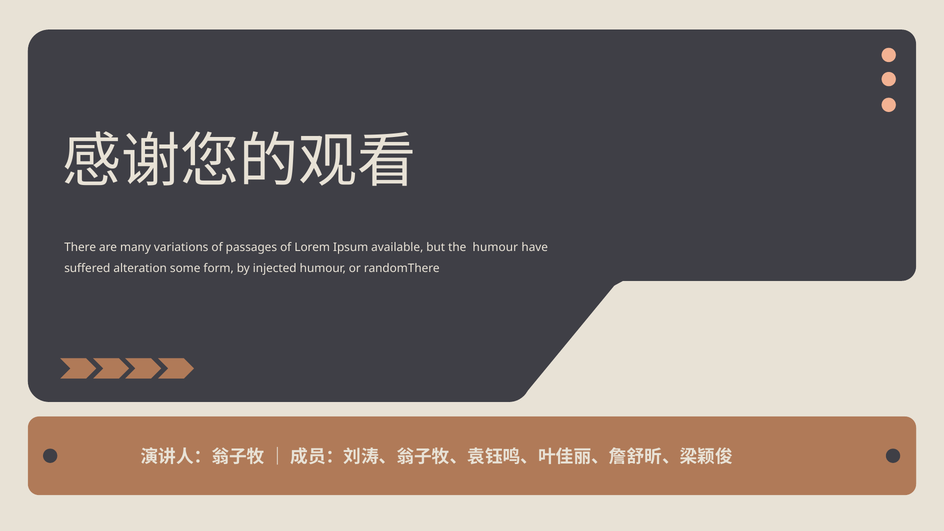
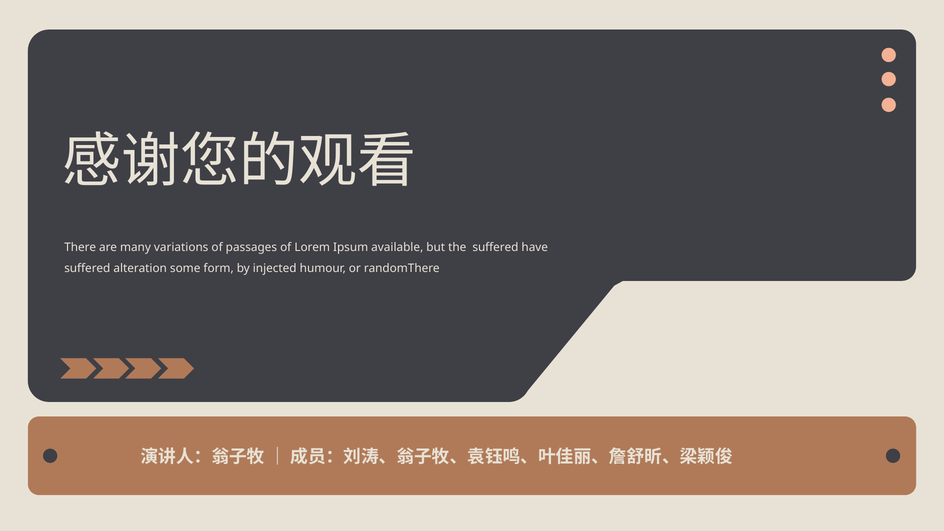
the humour: humour -> suffered
